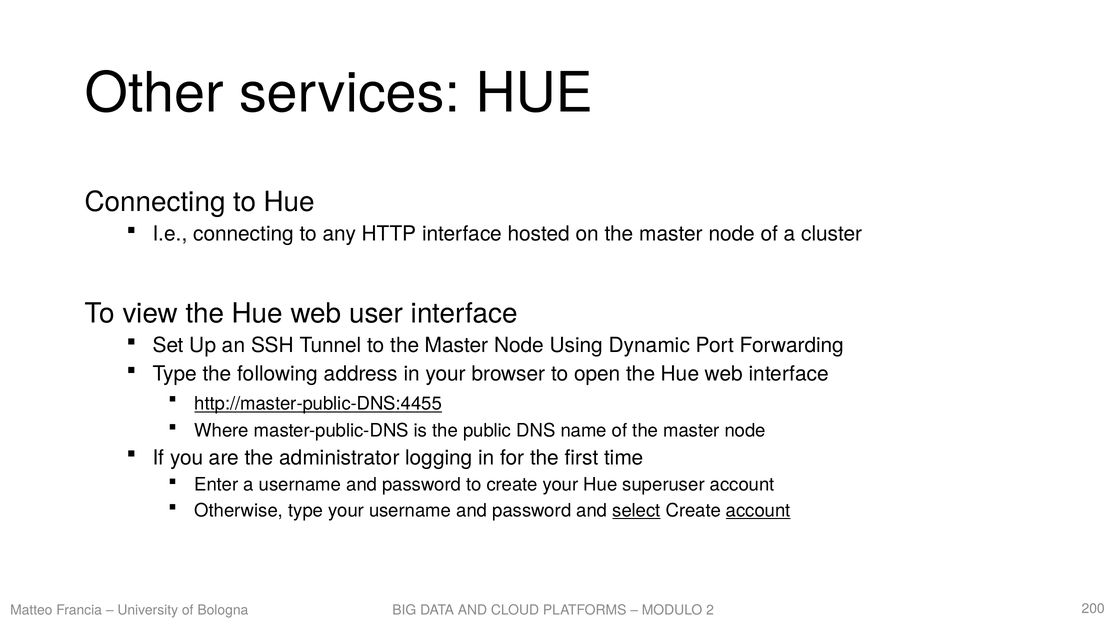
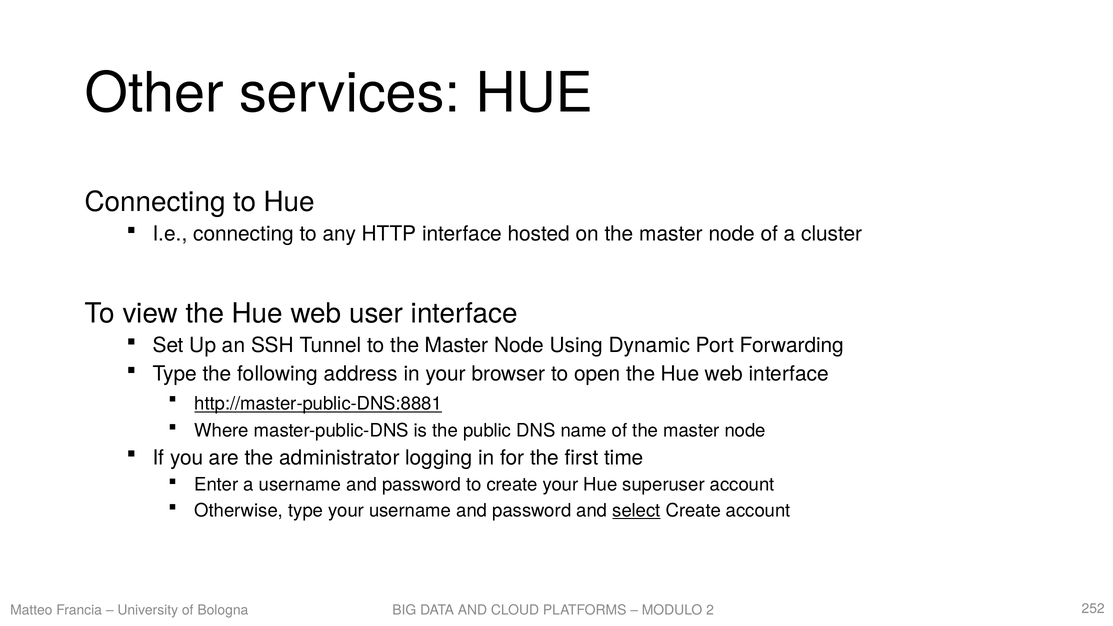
http://master-public-DNS:4455: http://master-public-DNS:4455 -> http://master-public-DNS:8881
account at (758, 511) underline: present -> none
200: 200 -> 252
